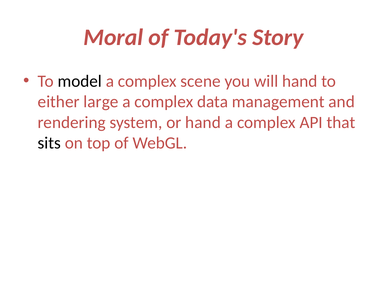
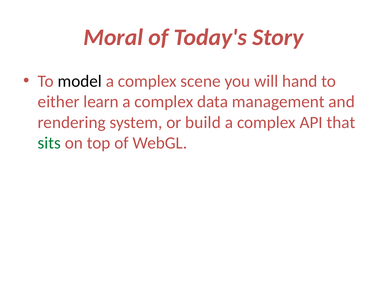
large: large -> learn
or hand: hand -> build
sits colour: black -> green
